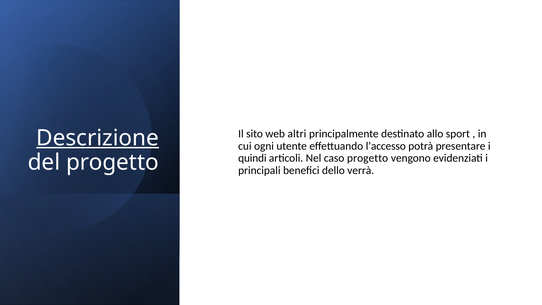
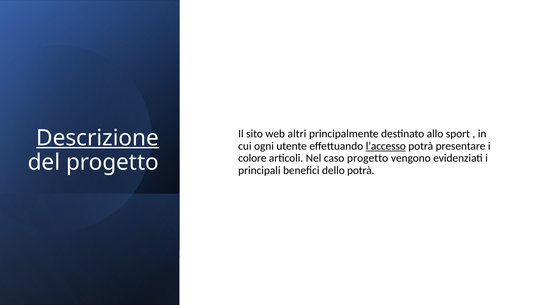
l’accesso underline: none -> present
quindi: quindi -> colore
dello verrà: verrà -> potrà
